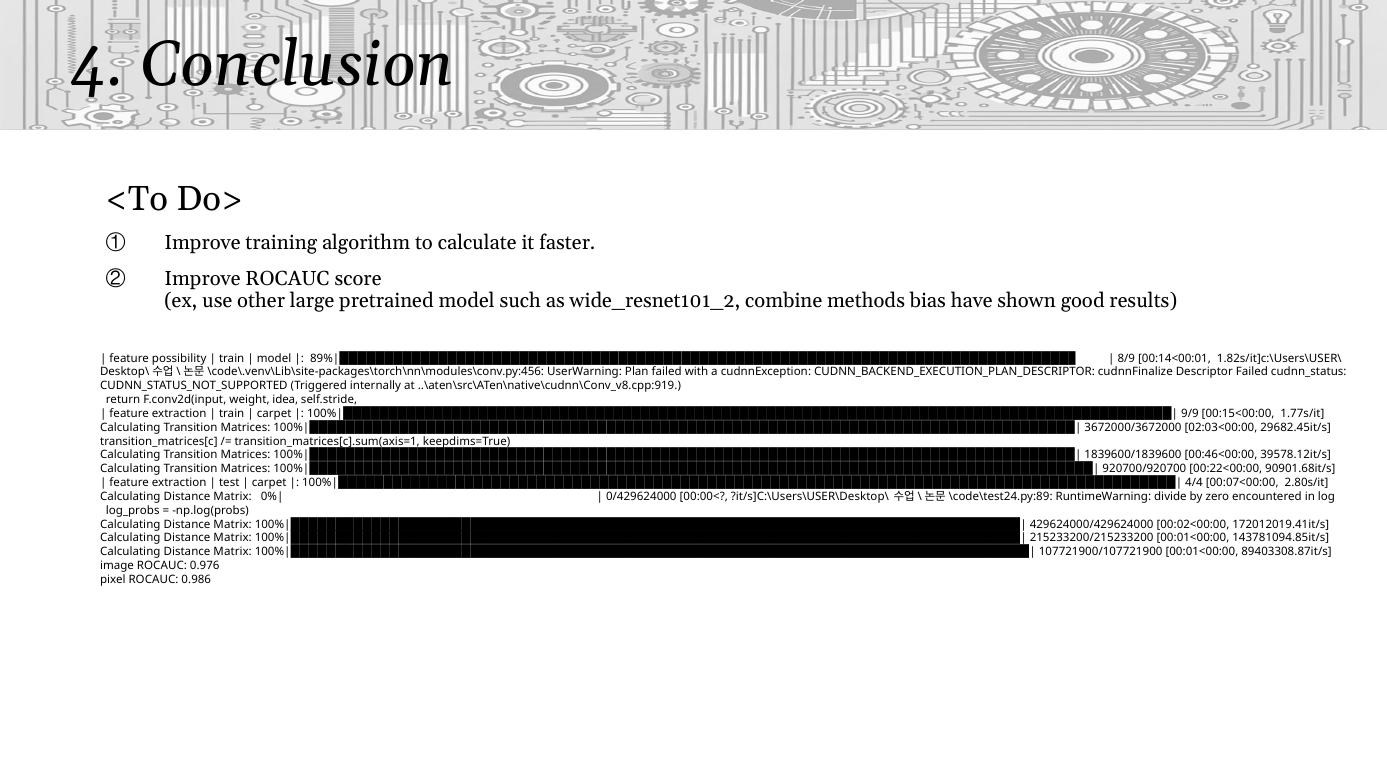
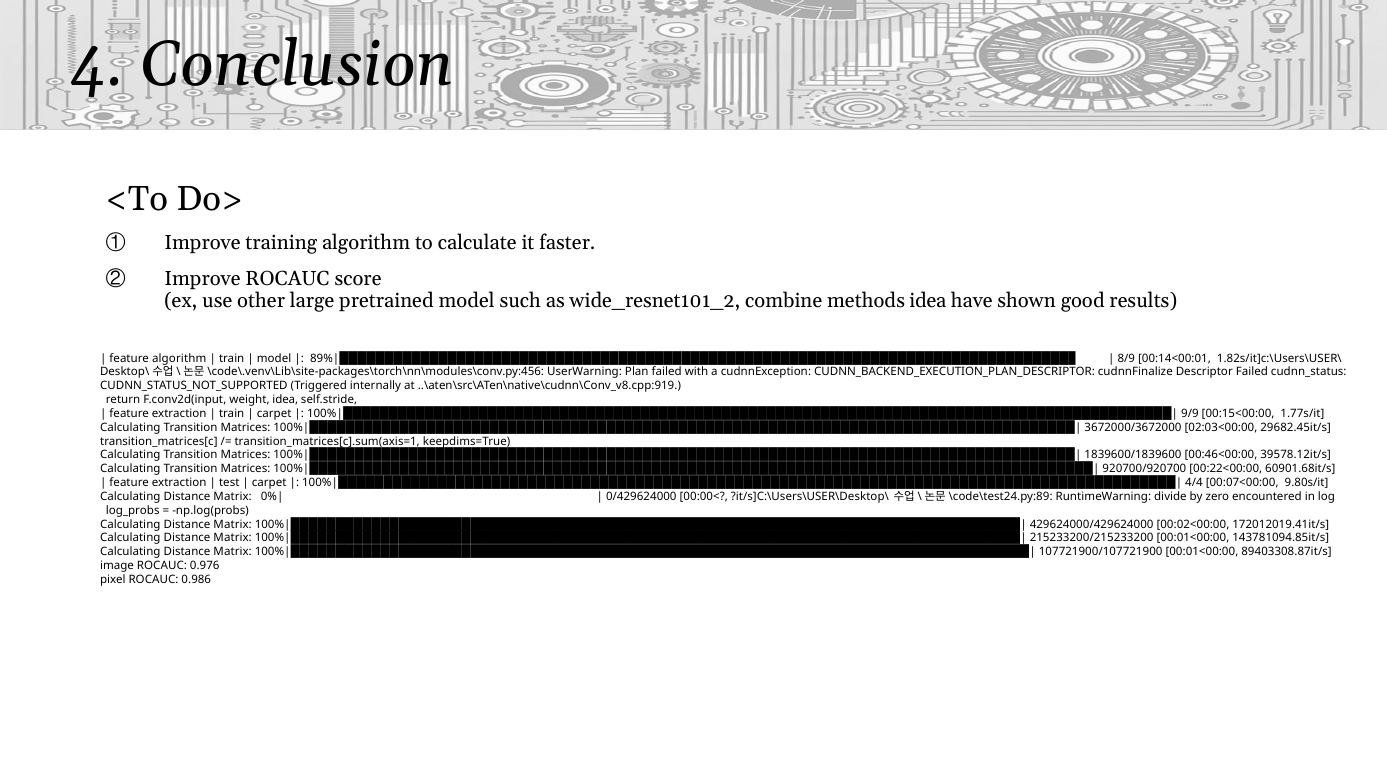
methods bias: bias -> idea
feature possibility: possibility -> algorithm
90901.68it/s: 90901.68it/s -> 60901.68it/s
2.80s/it: 2.80s/it -> 9.80s/it
